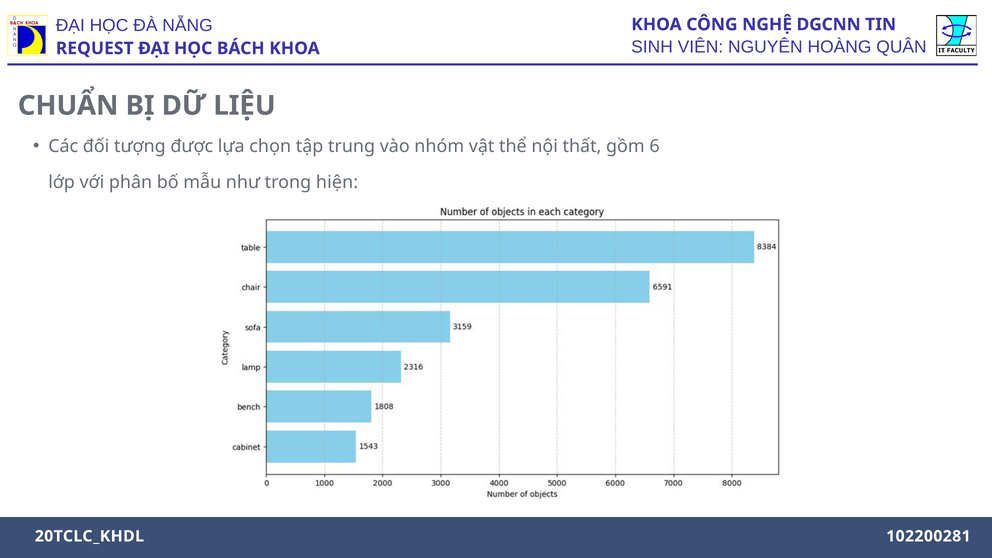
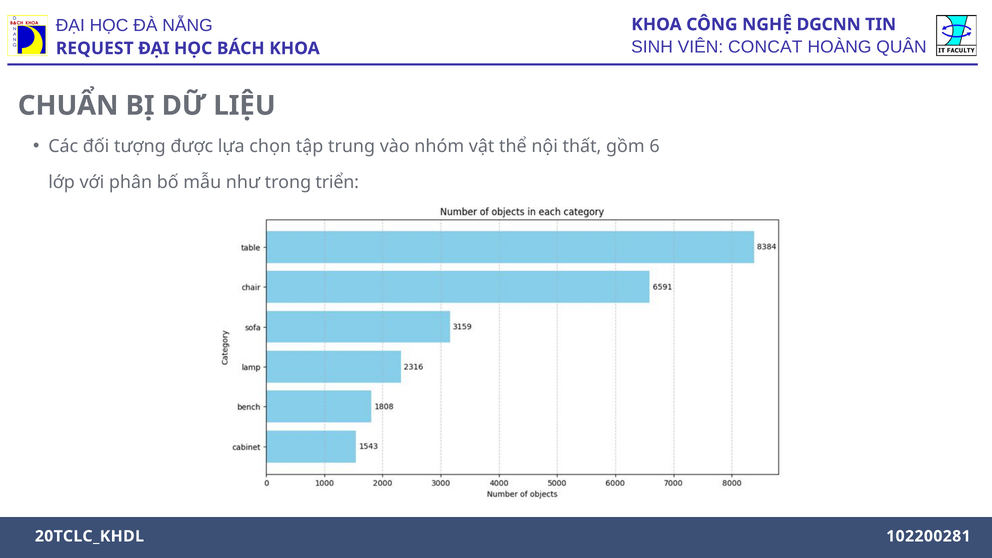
NGUYÊN: NGUYÊN -> CONCAT
hiện: hiện -> triển
